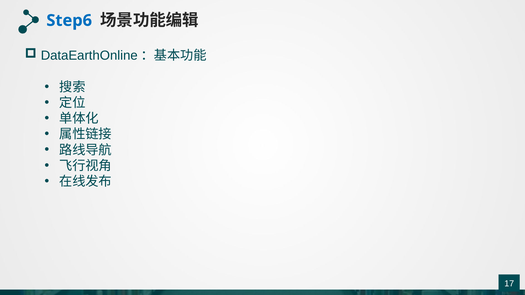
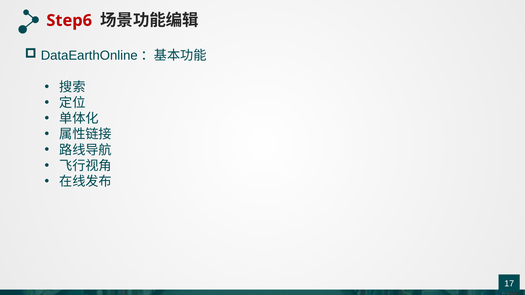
Step6 colour: blue -> red
